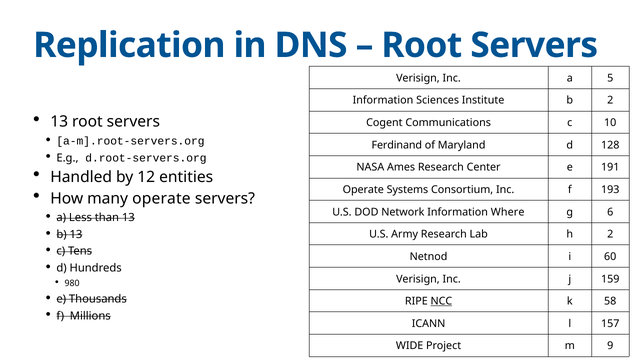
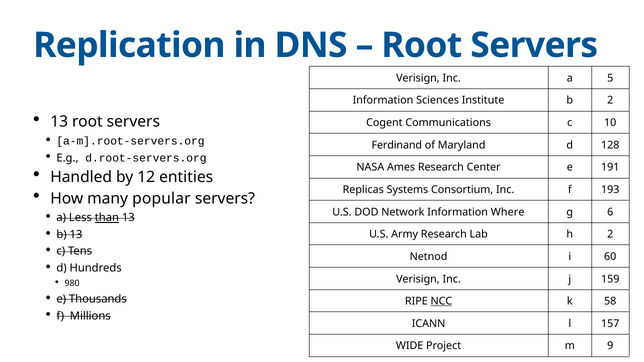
Operate at (363, 190): Operate -> Replicas
many operate: operate -> popular
than underline: none -> present
